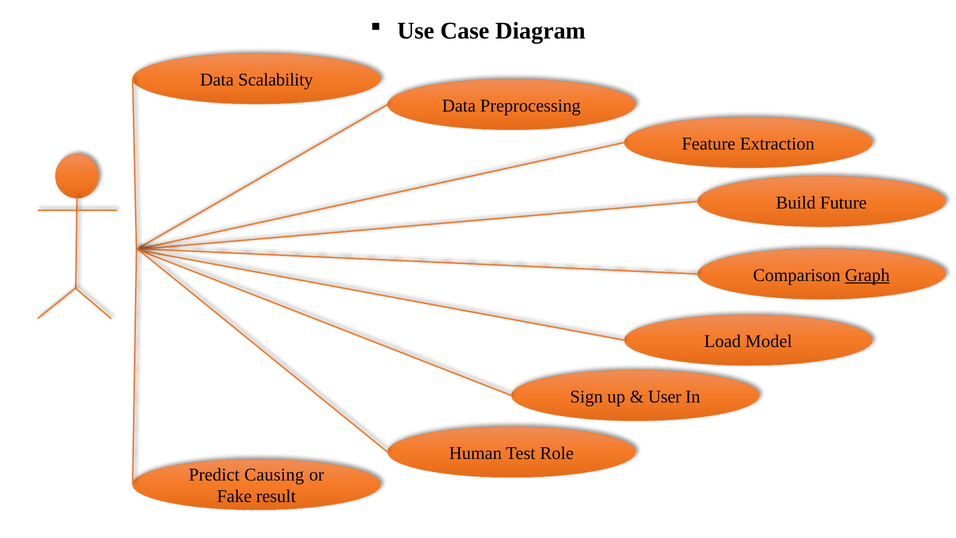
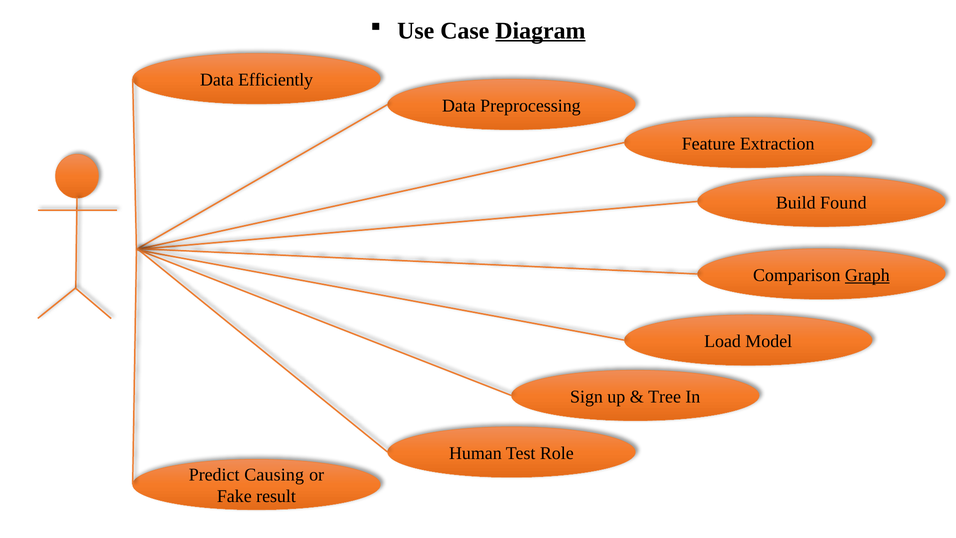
Diagram underline: none -> present
Scalability: Scalability -> Efficiently
Future: Future -> Found
User: User -> Tree
